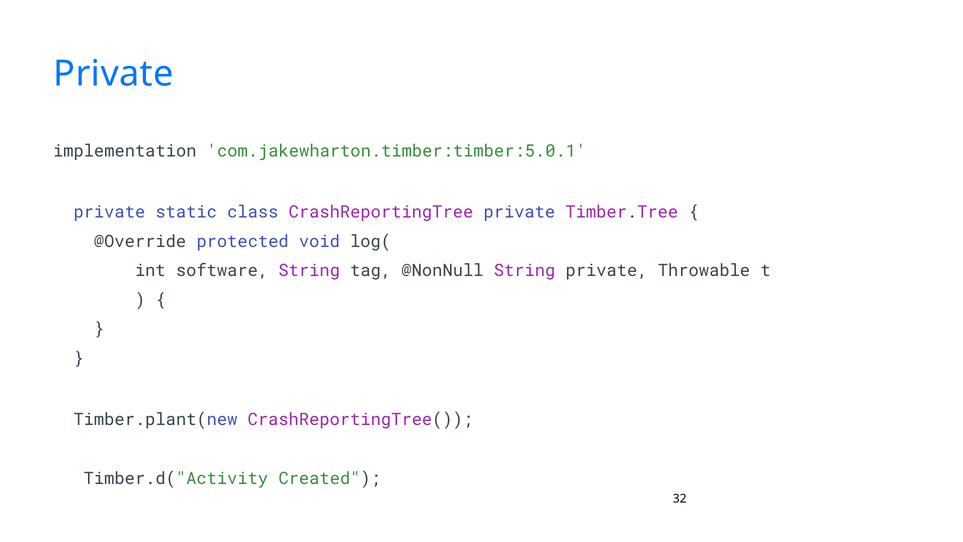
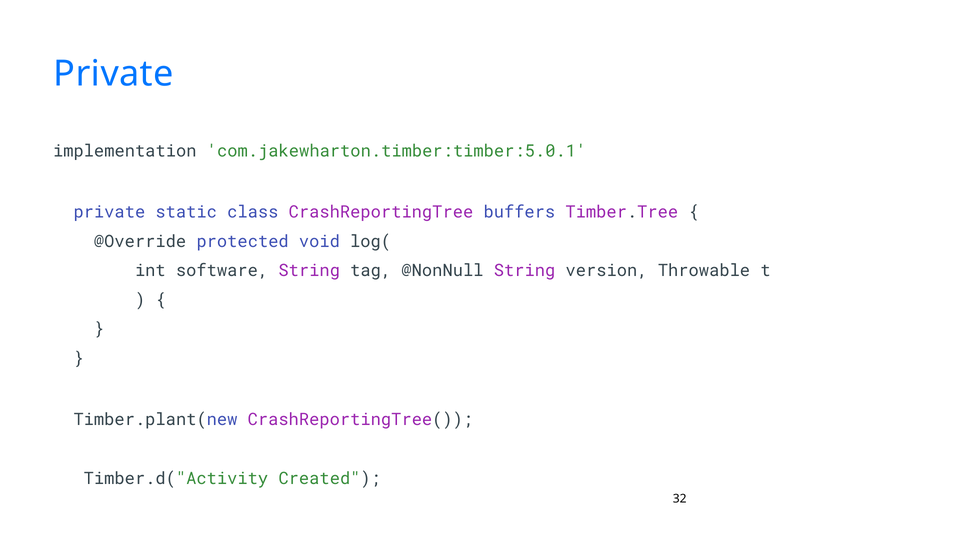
CrashReportingTree private: private -> buffers
String private: private -> version
